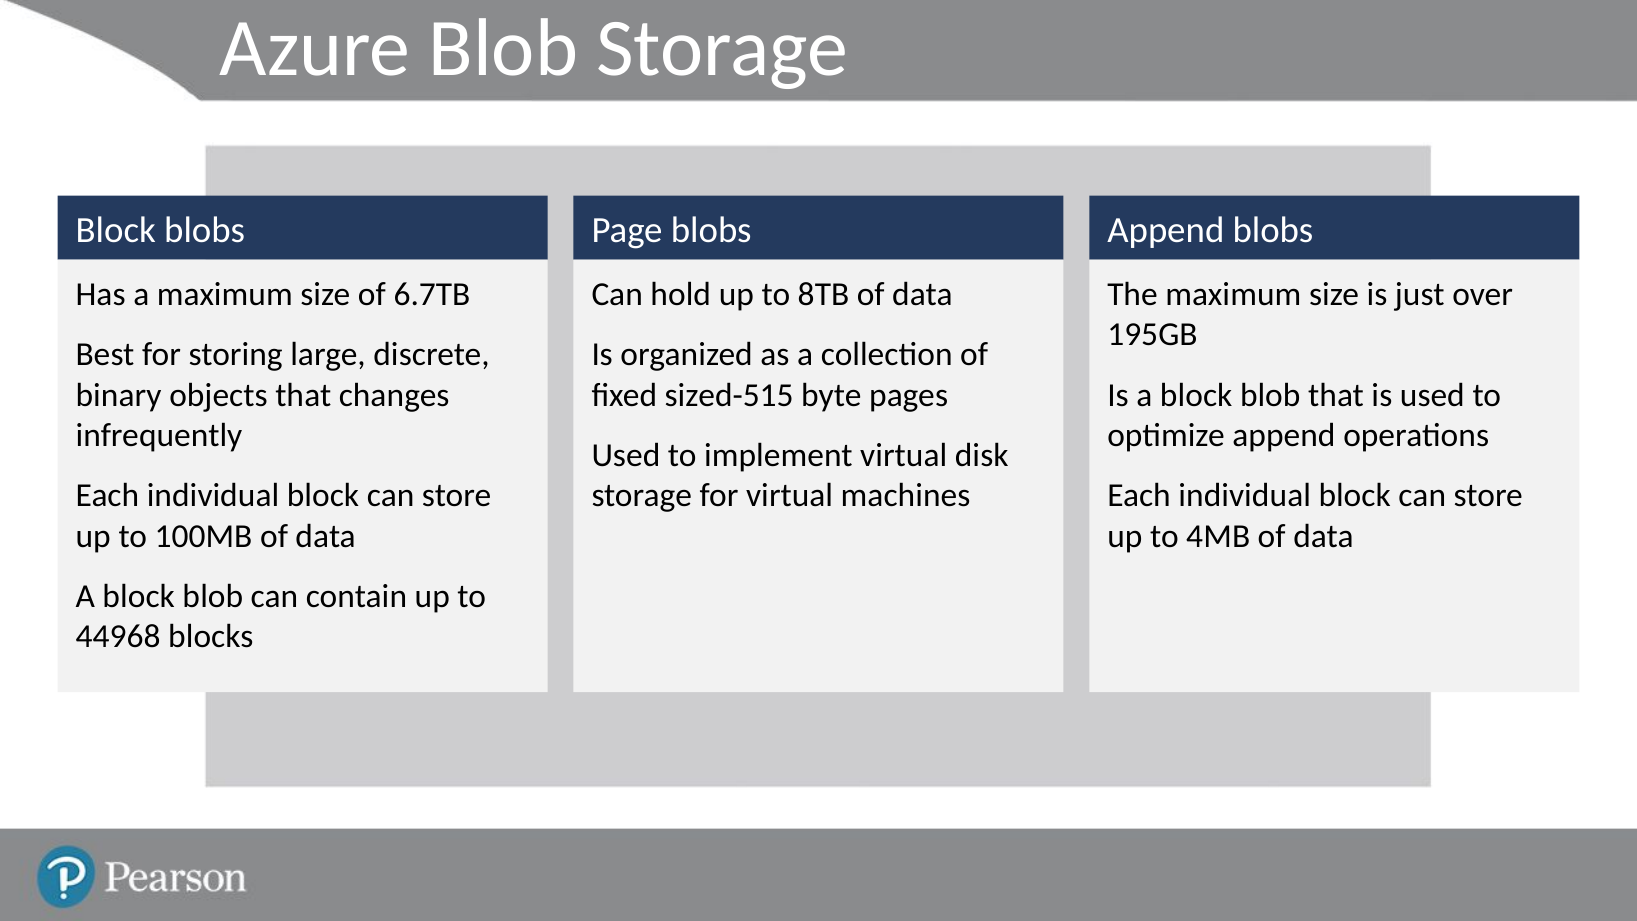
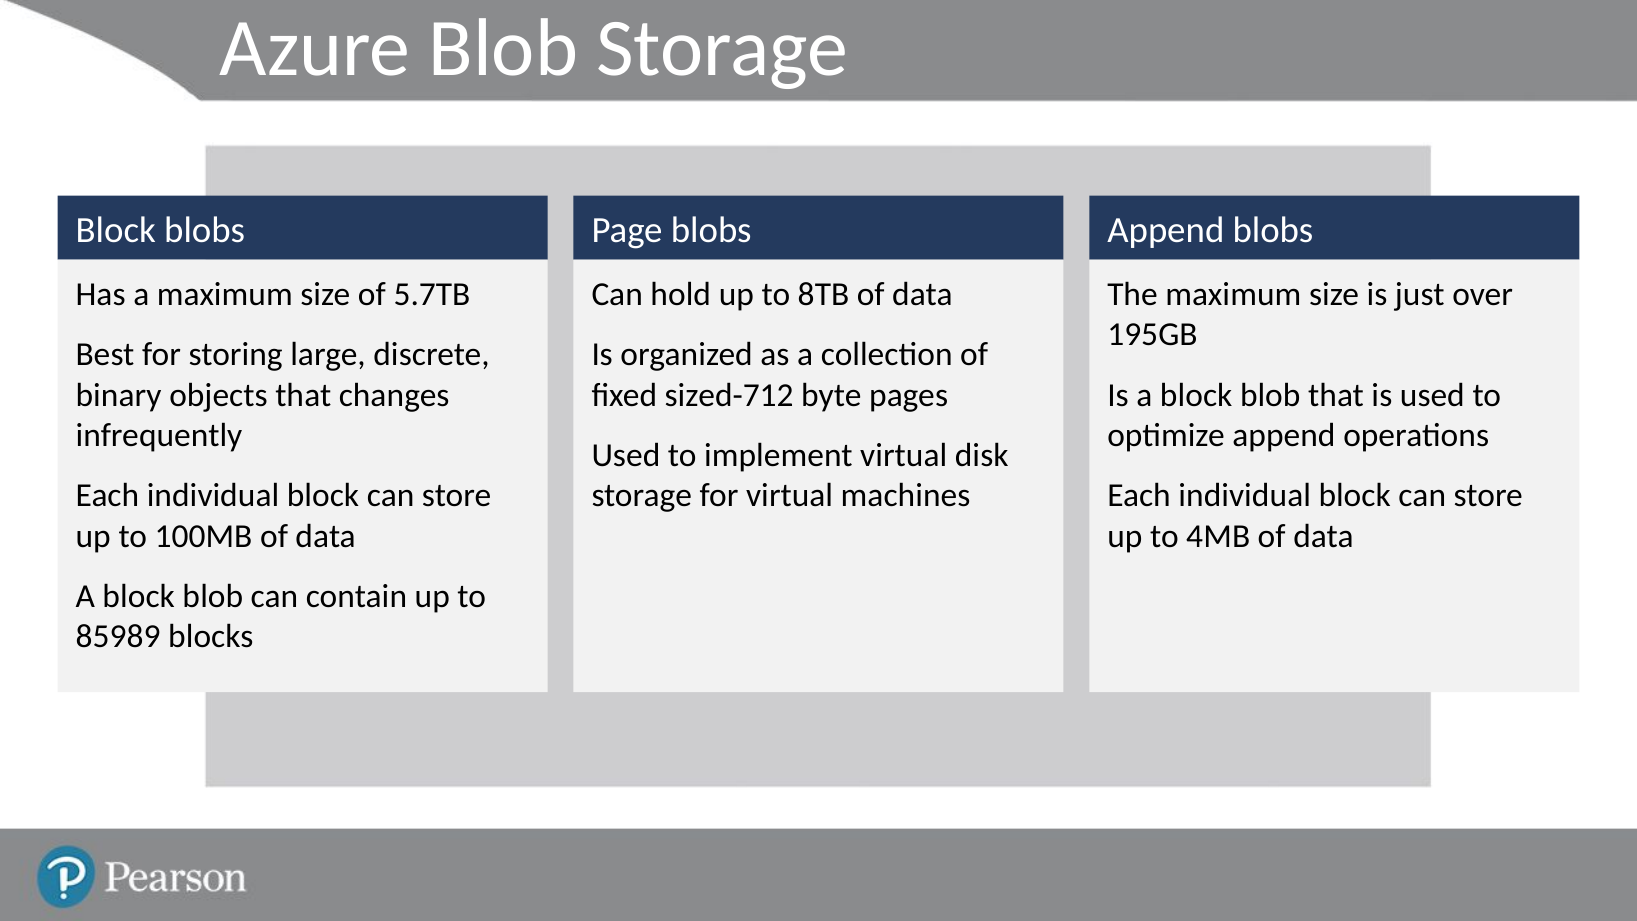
6.7TB: 6.7TB -> 5.7TB
sized-515: sized-515 -> sized-712
44968: 44968 -> 85989
